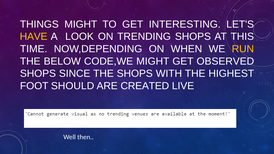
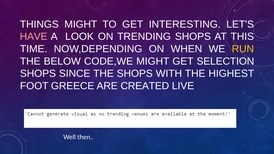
HAVE colour: yellow -> pink
OBSERVED: OBSERVED -> SELECTION
SHOULD: SHOULD -> GREECE
